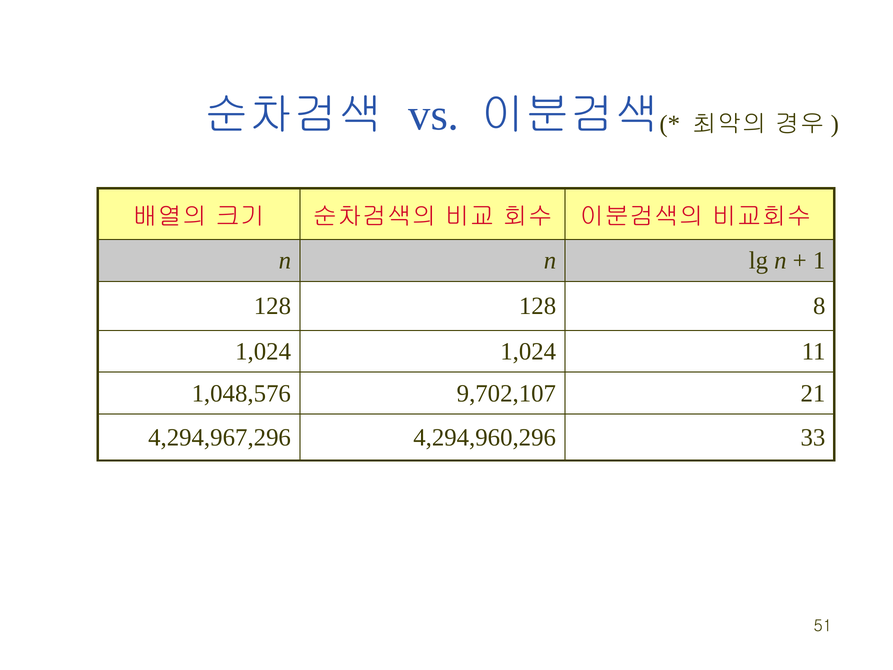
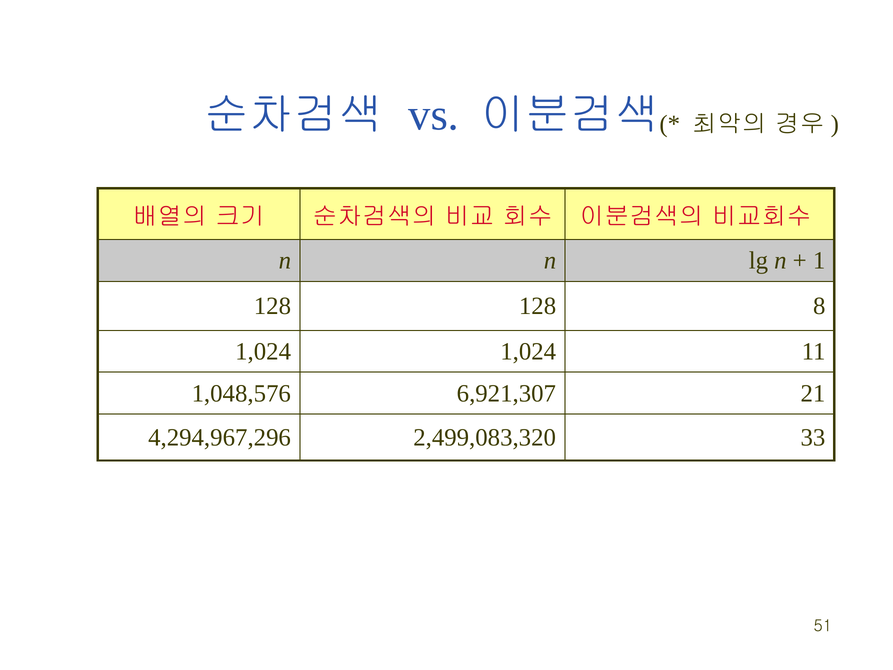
9,702,107: 9,702,107 -> 6,921,307
4,294,960,296: 4,294,960,296 -> 2,499,083,320
